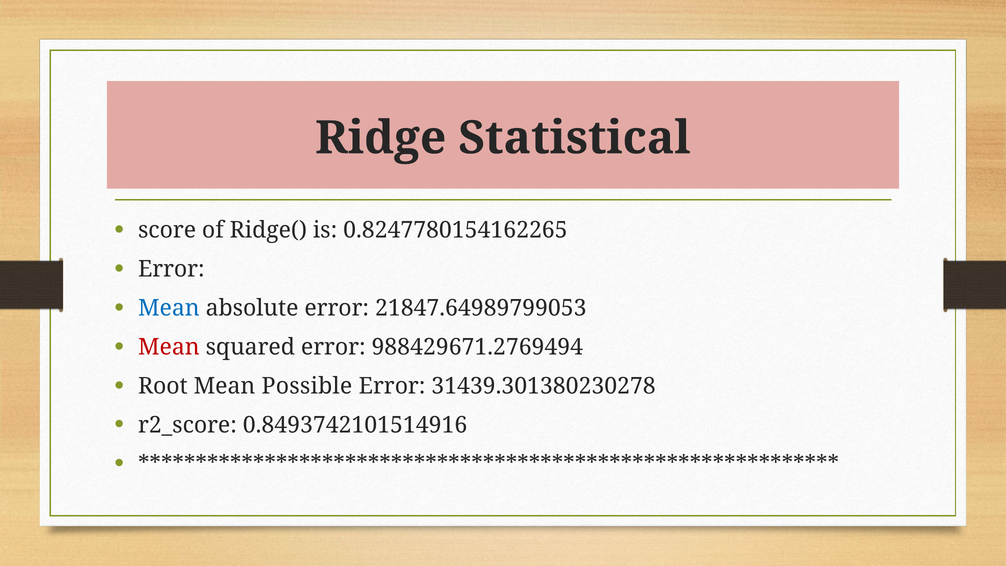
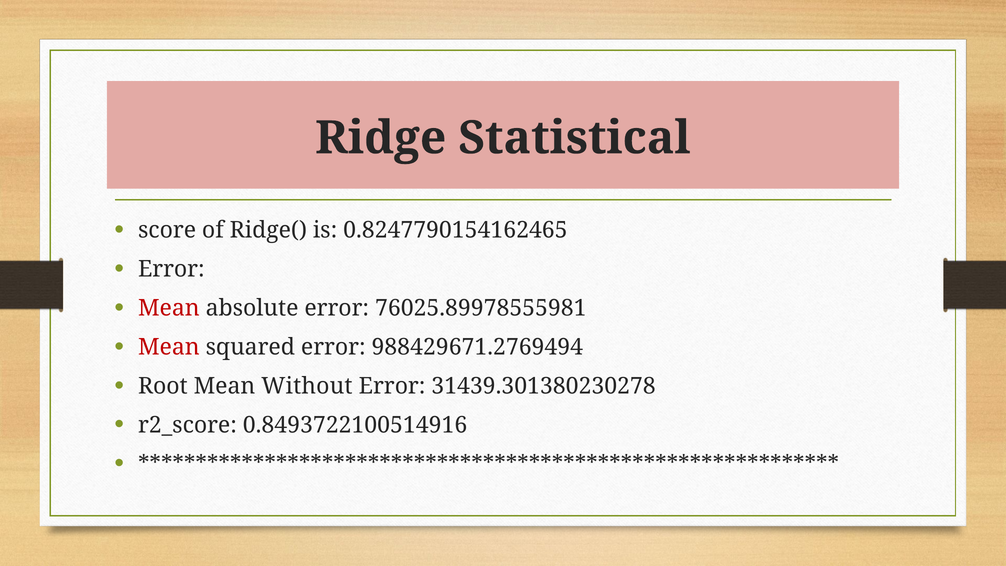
0.8247780154162265: 0.8247780154162265 -> 0.8247790154162465
Mean at (169, 308) colour: blue -> red
21847.64989799053: 21847.64989799053 -> 76025.89978555981
Possible: Possible -> Without
0.8493742101514916: 0.8493742101514916 -> 0.8493722100514916
